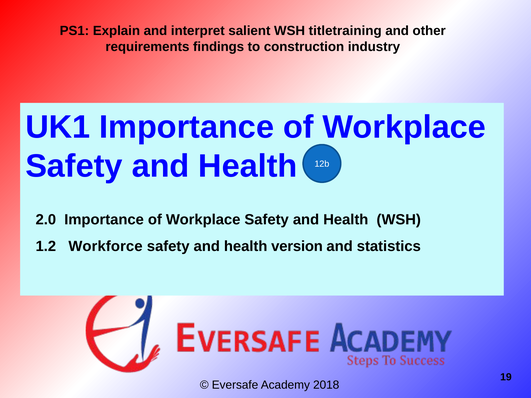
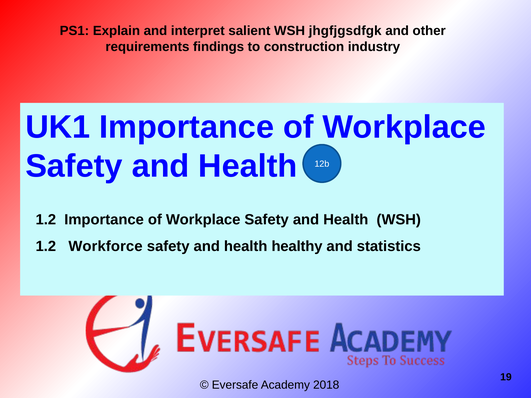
titletraining: titletraining -> jhgfjgsdfgk
2.0 at (46, 220): 2.0 -> 1.2
version: version -> healthy
